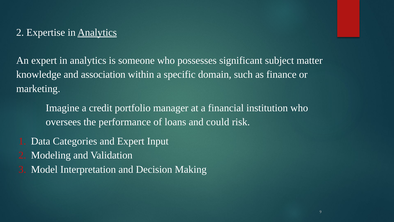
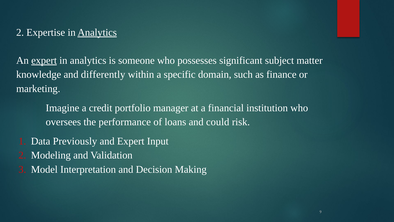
expert at (44, 60) underline: none -> present
association: association -> differently
Categories: Categories -> Previously
